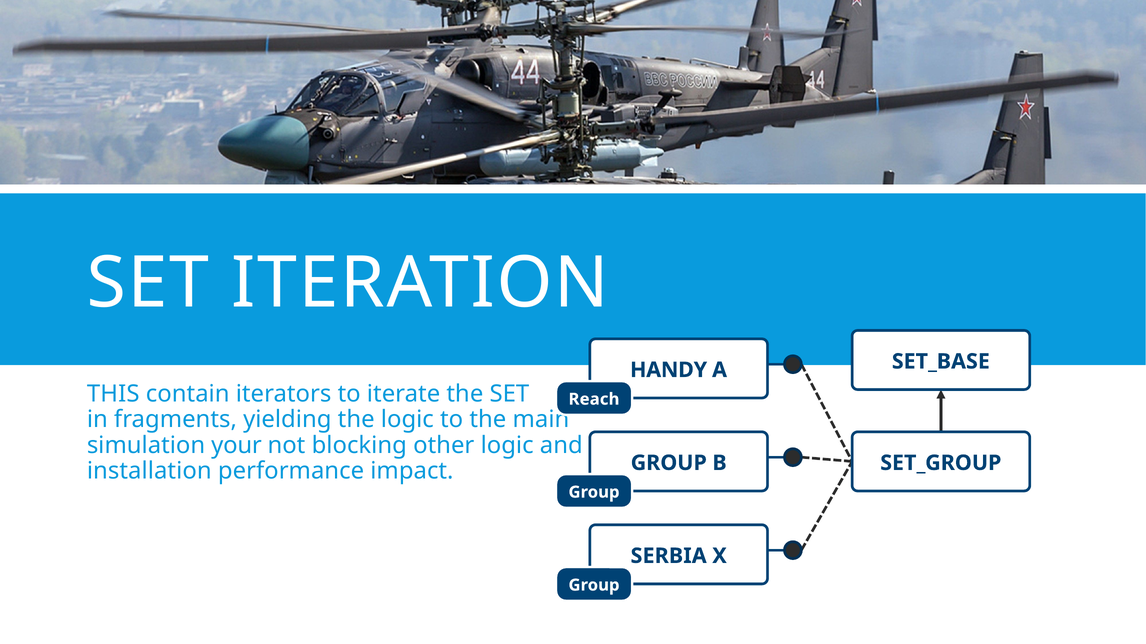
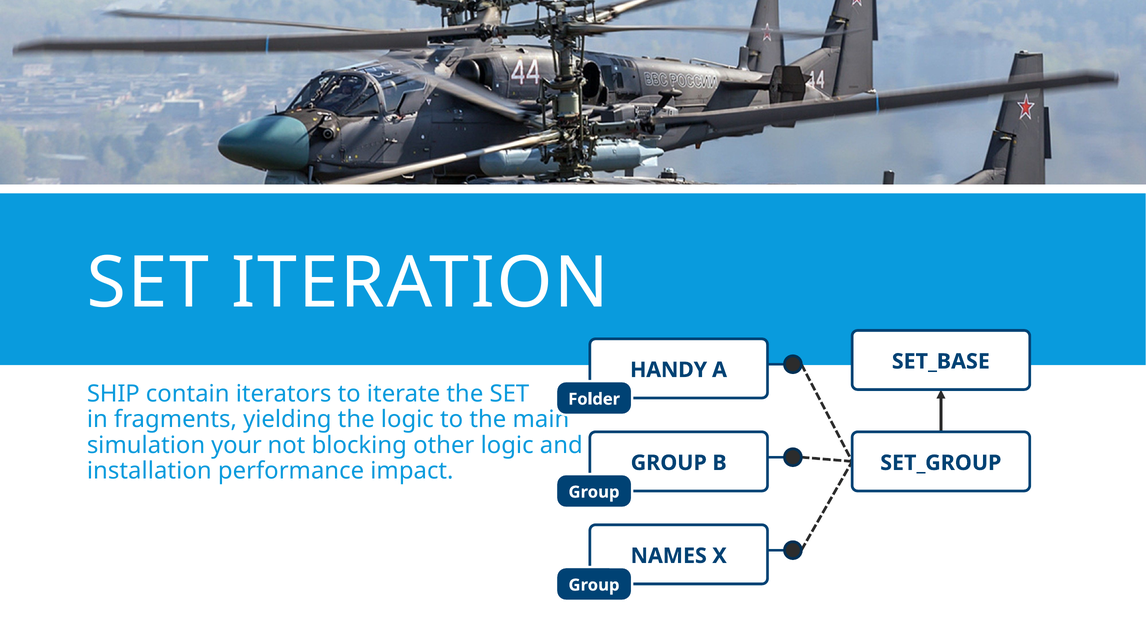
THIS: THIS -> SHIP
Reach: Reach -> Folder
SERBIA: SERBIA -> NAMES
